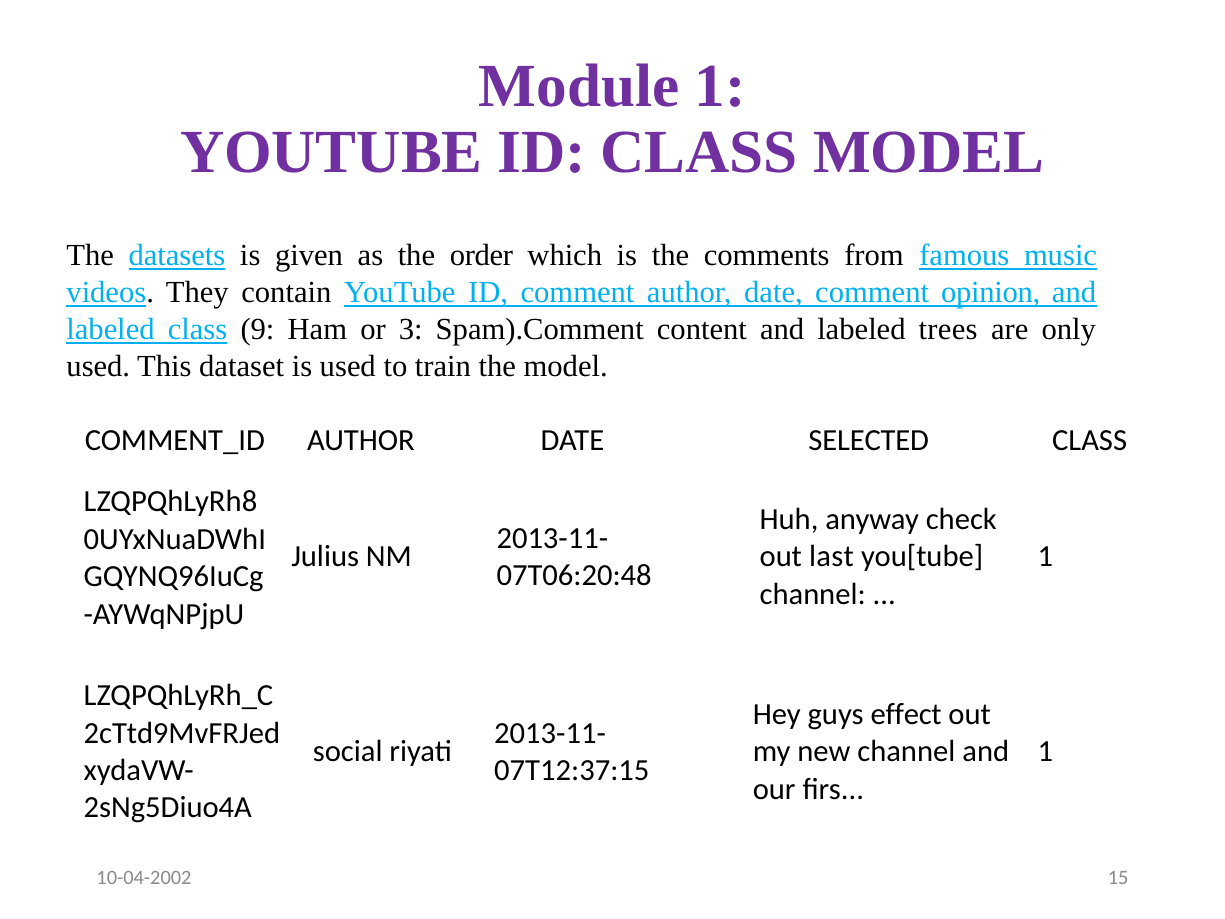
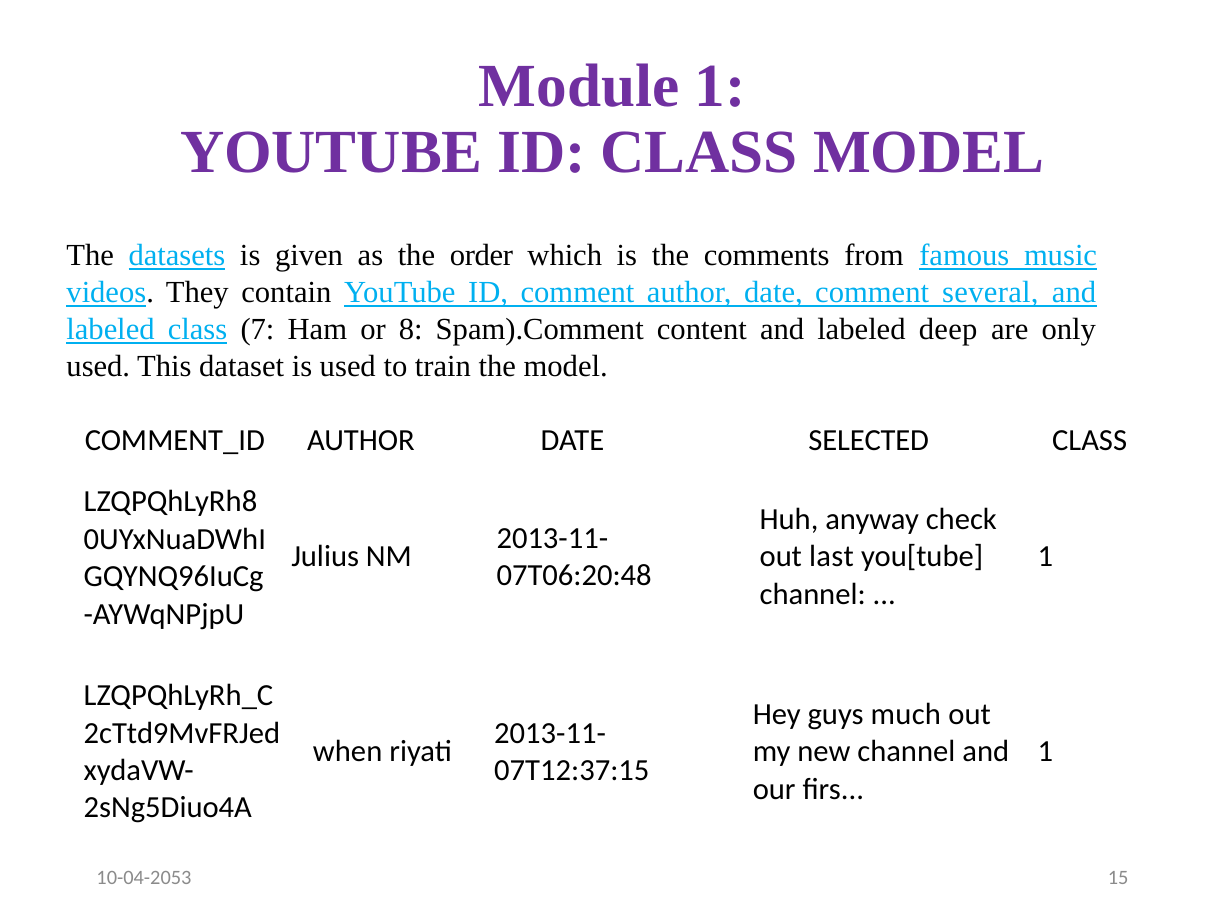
opinion: opinion -> several
9: 9 -> 7
3: 3 -> 8
trees: trees -> deep
effect: effect -> much
social: social -> when
10-04-2002: 10-04-2002 -> 10-04-2053
